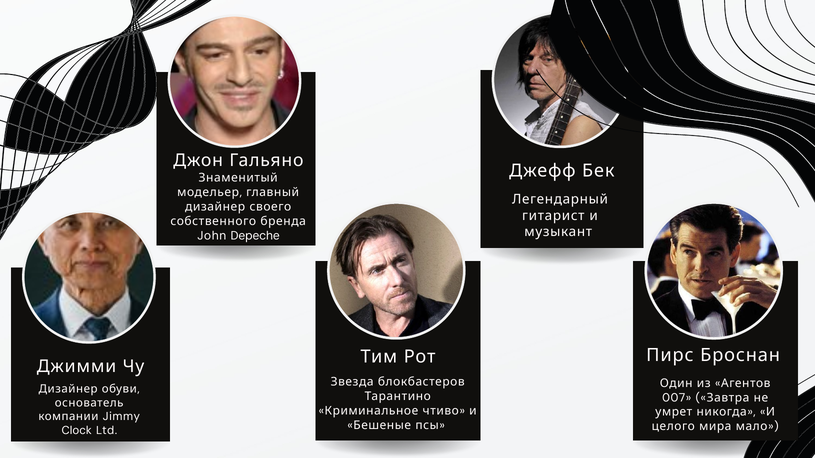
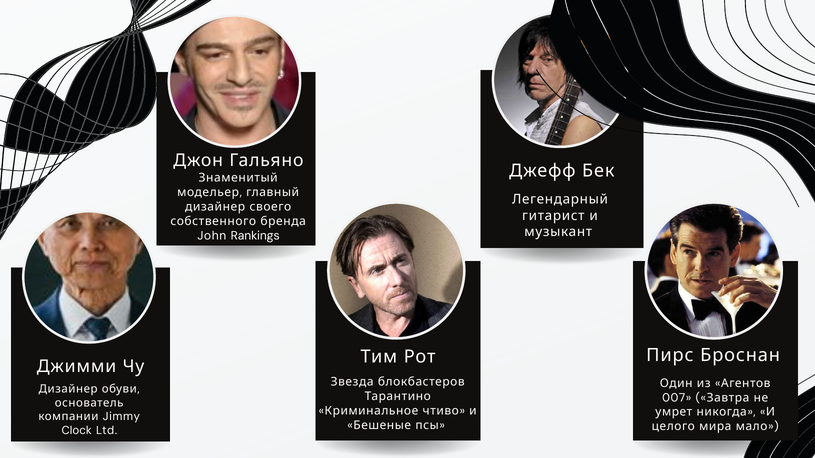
Depeche: Depeche -> Rankings
